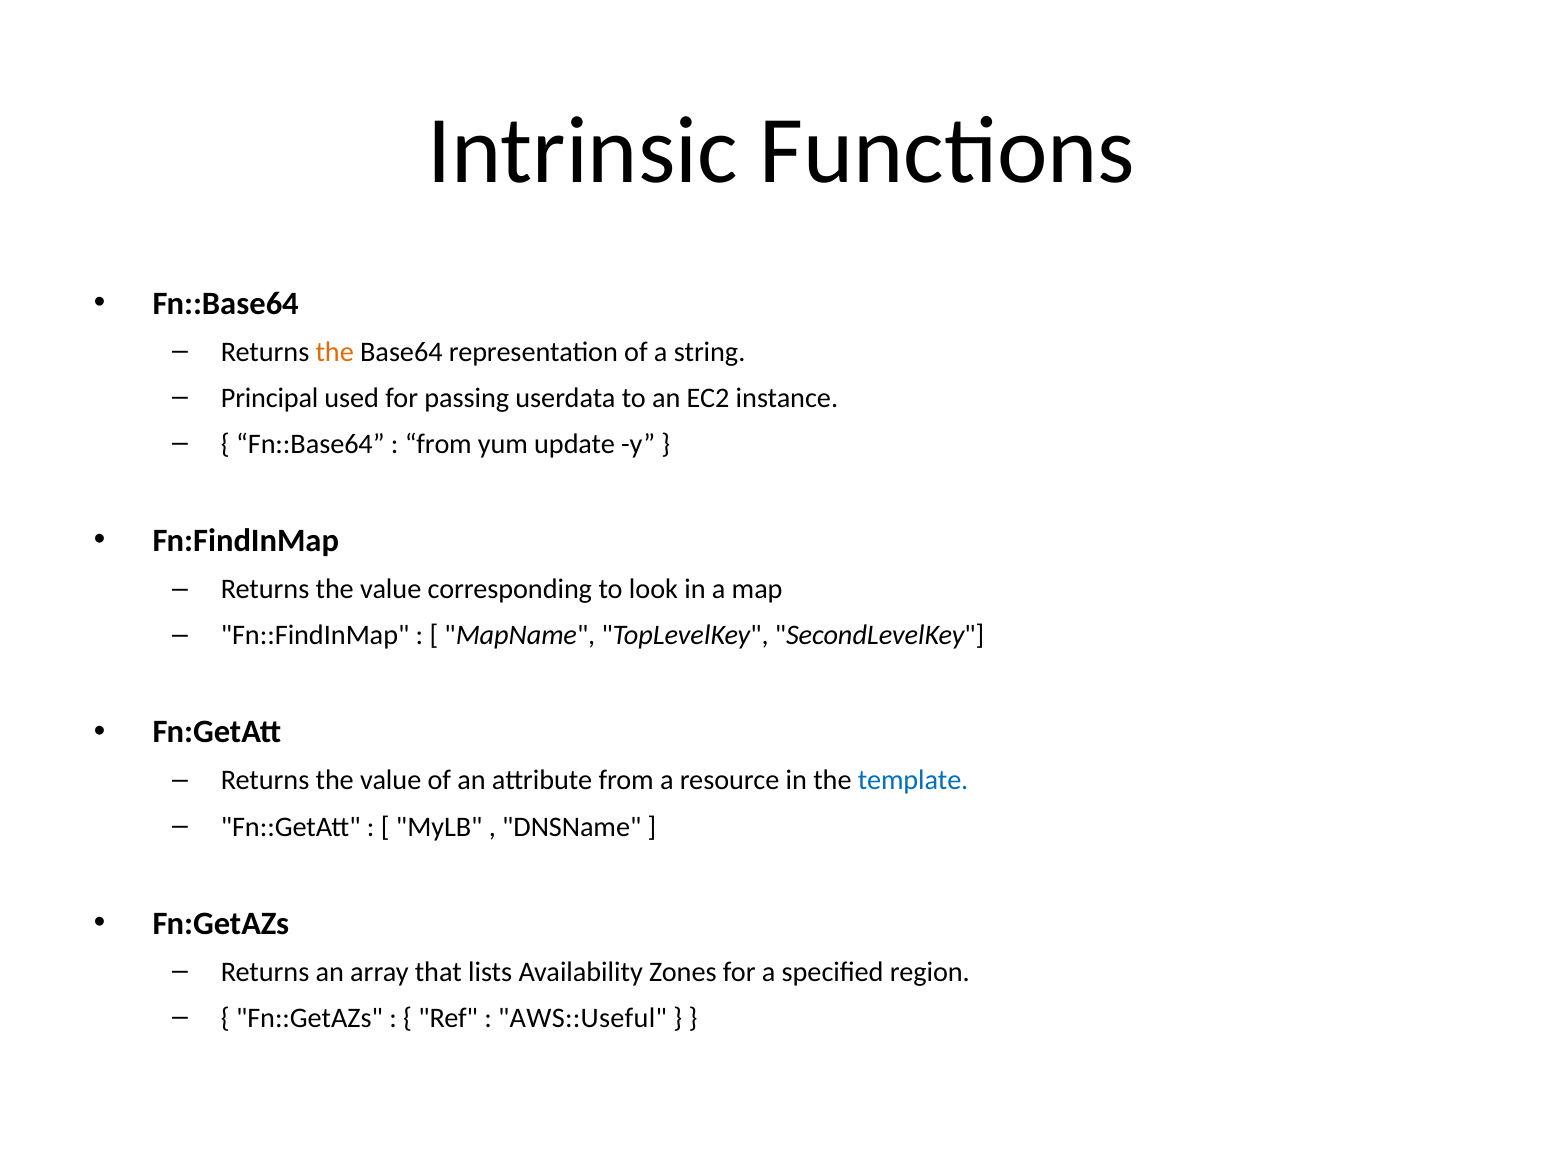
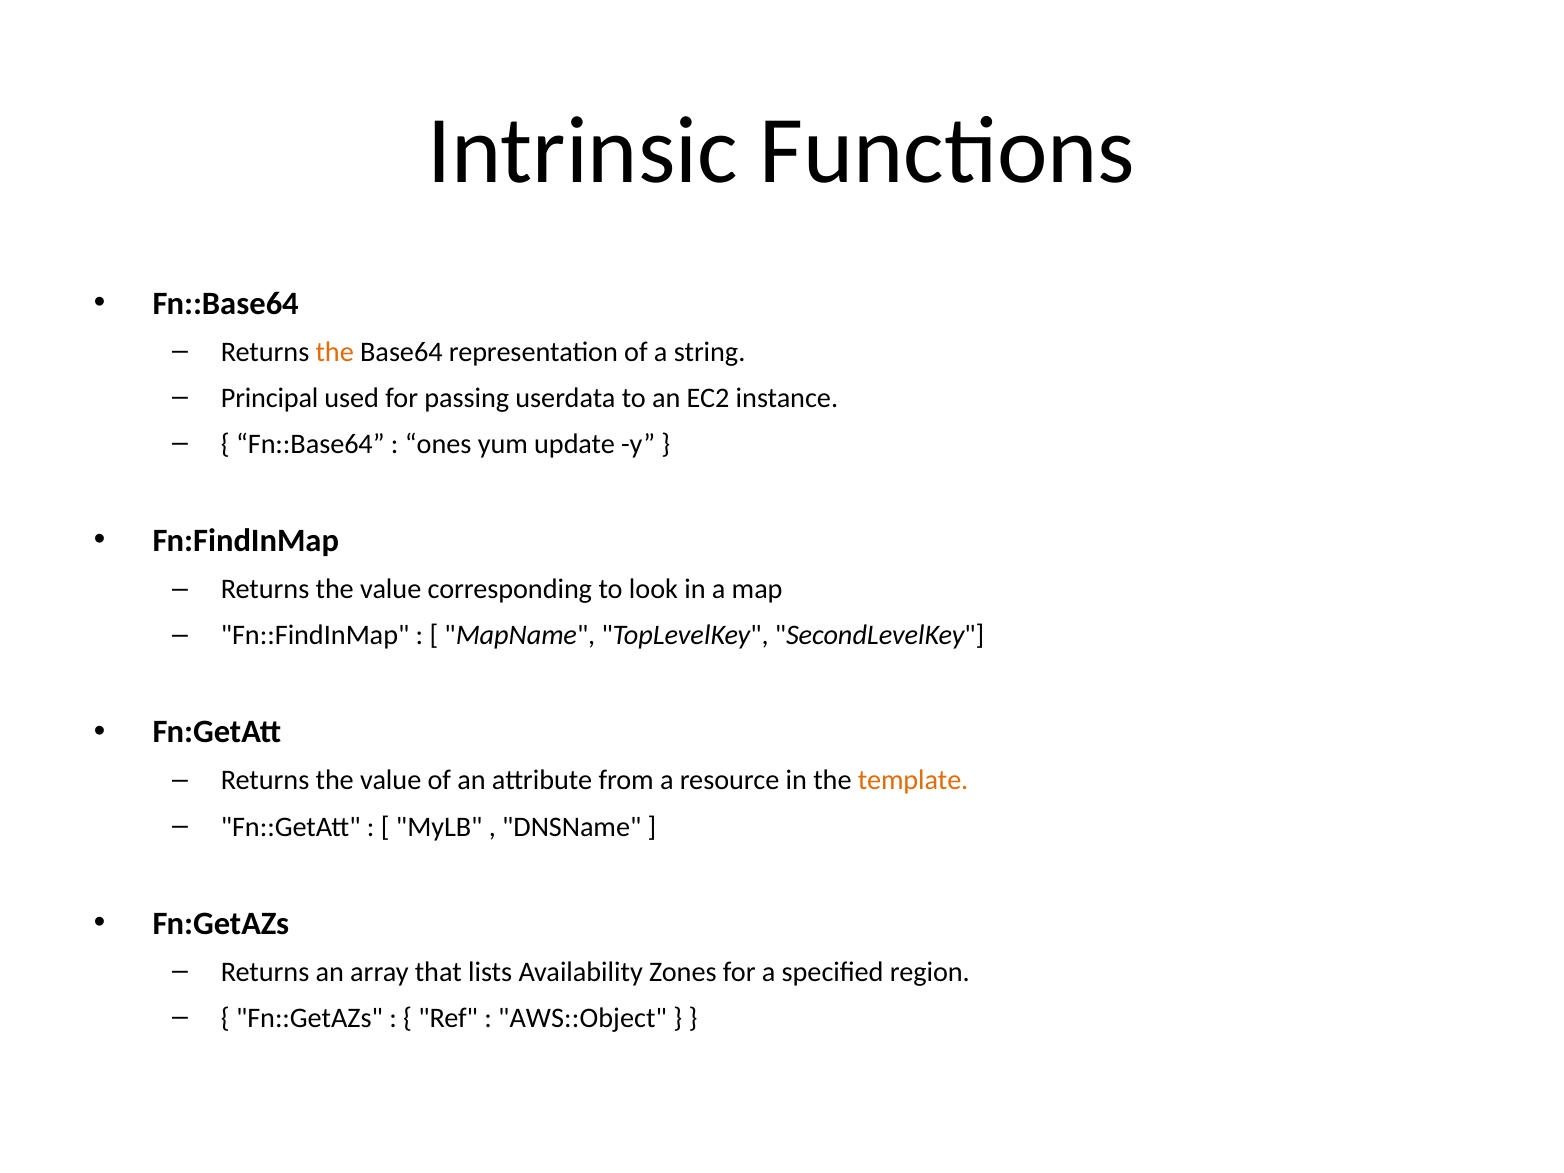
from at (438, 444): from -> ones
template colour: blue -> orange
AWS::Useful: AWS::Useful -> AWS::Object
